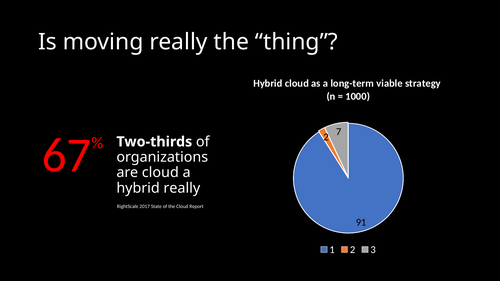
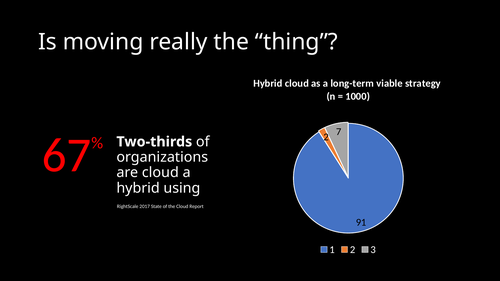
hybrid really: really -> using
